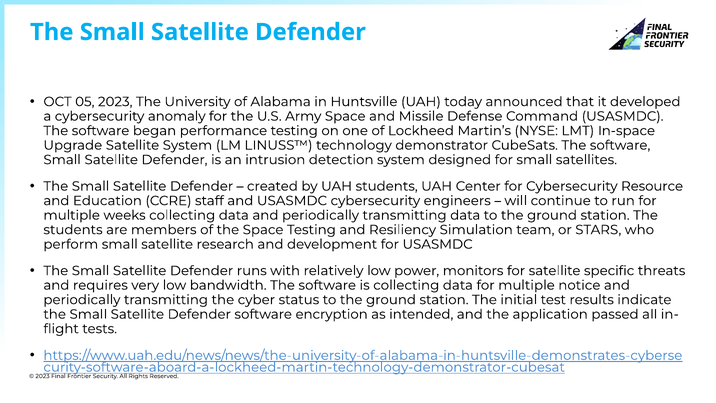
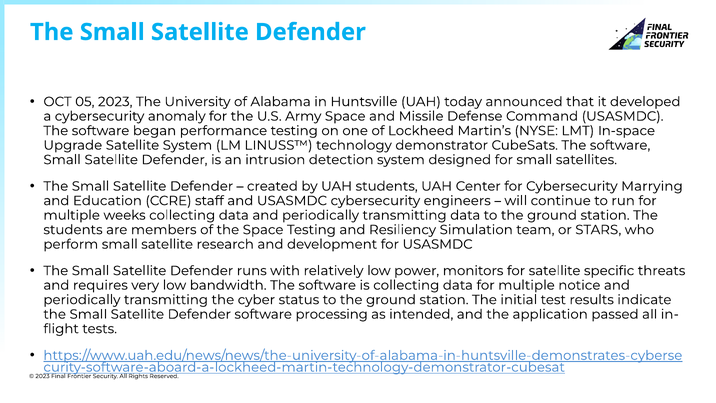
Resource: Resource -> Marrying
encryption: encryption -> processing
